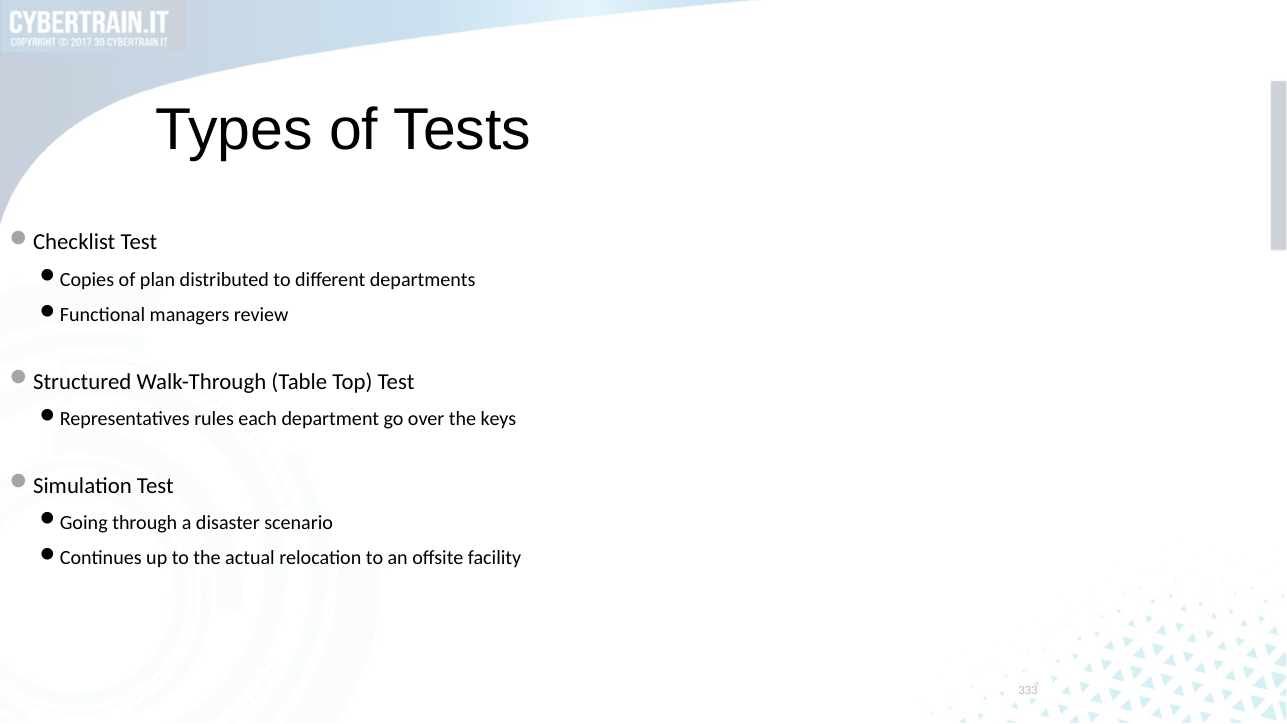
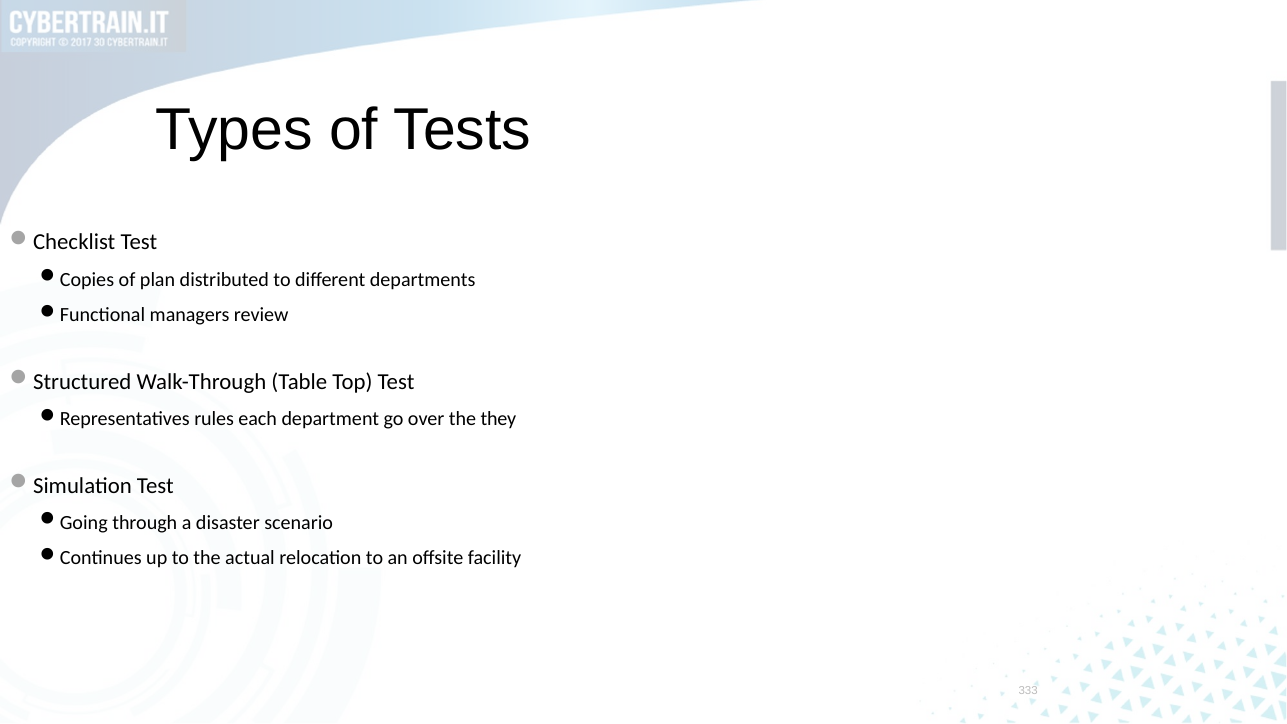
keys: keys -> they
